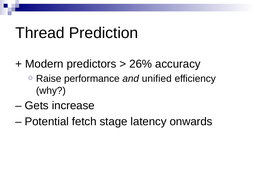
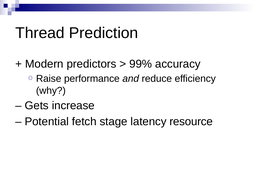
26%: 26% -> 99%
unified: unified -> reduce
onwards: onwards -> resource
